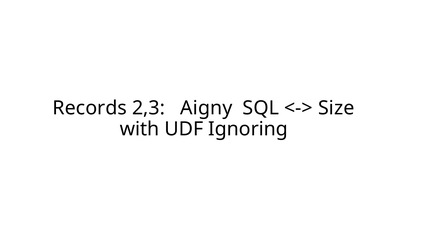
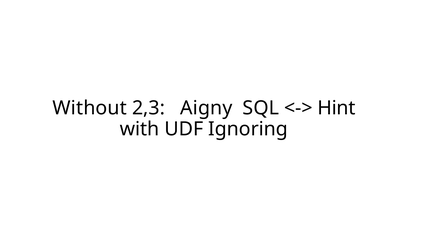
Records: Records -> Without
Size: Size -> Hint
